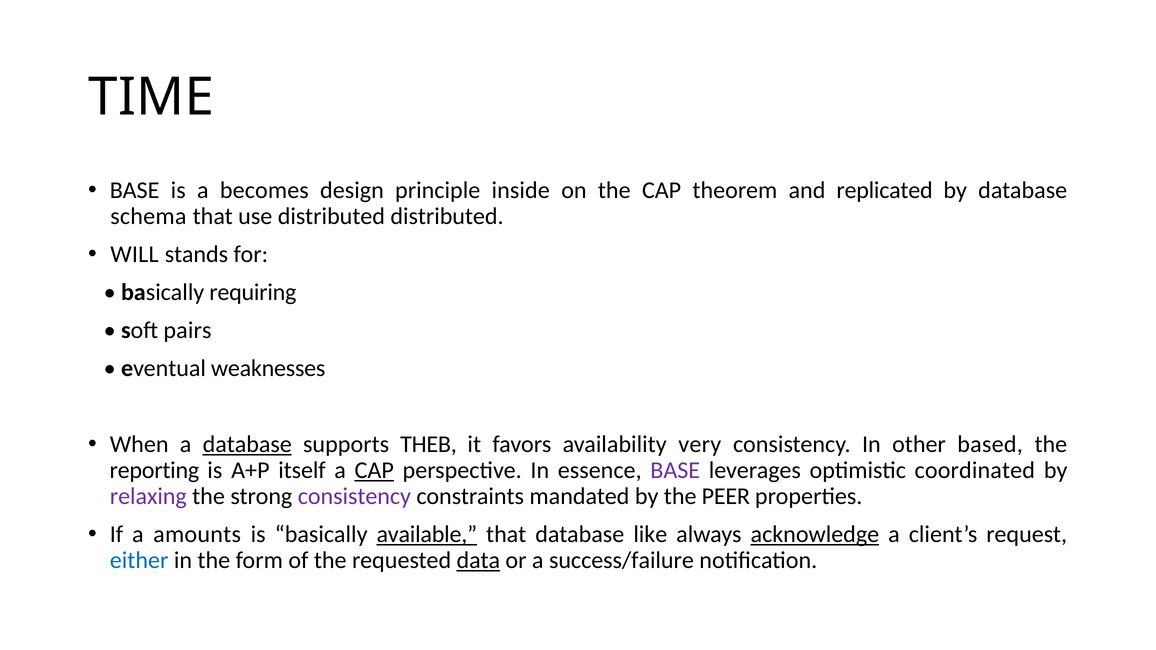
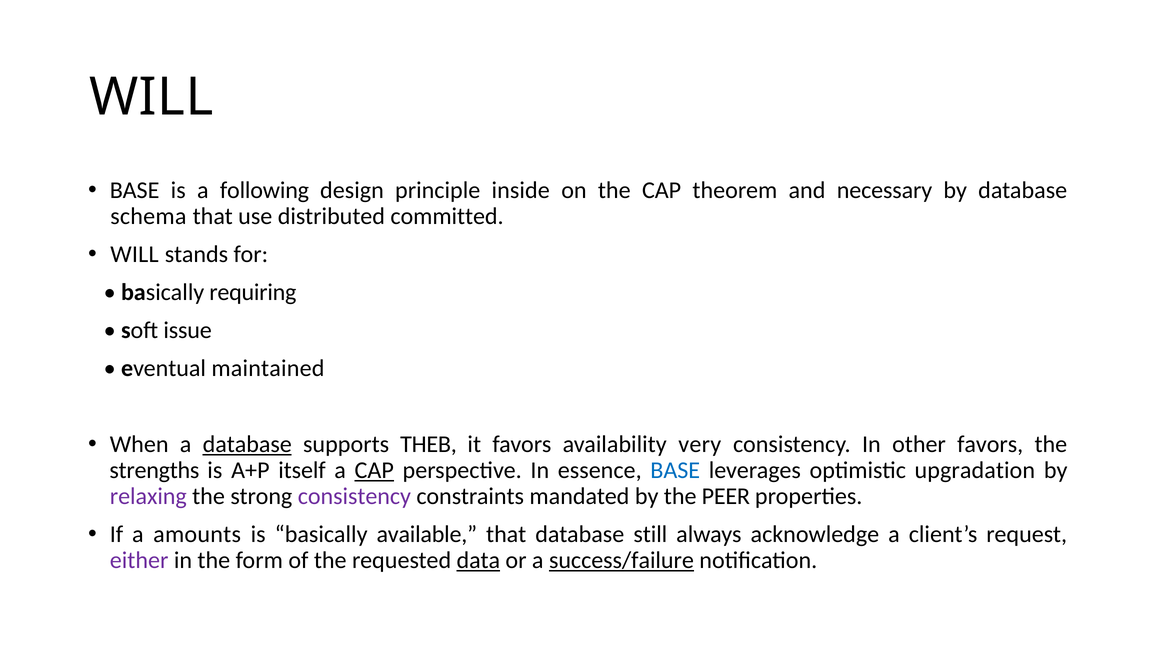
TIME at (151, 97): TIME -> WILL
becomes: becomes -> following
replicated: replicated -> necessary
distributed distributed: distributed -> committed
pairs: pairs -> issue
weaknesses: weaknesses -> maintained
other based: based -> favors
reporting: reporting -> strengths
BASE at (675, 471) colour: purple -> blue
coordinated: coordinated -> upgradation
available underline: present -> none
like: like -> still
acknowledge underline: present -> none
either colour: blue -> purple
success/failure underline: none -> present
